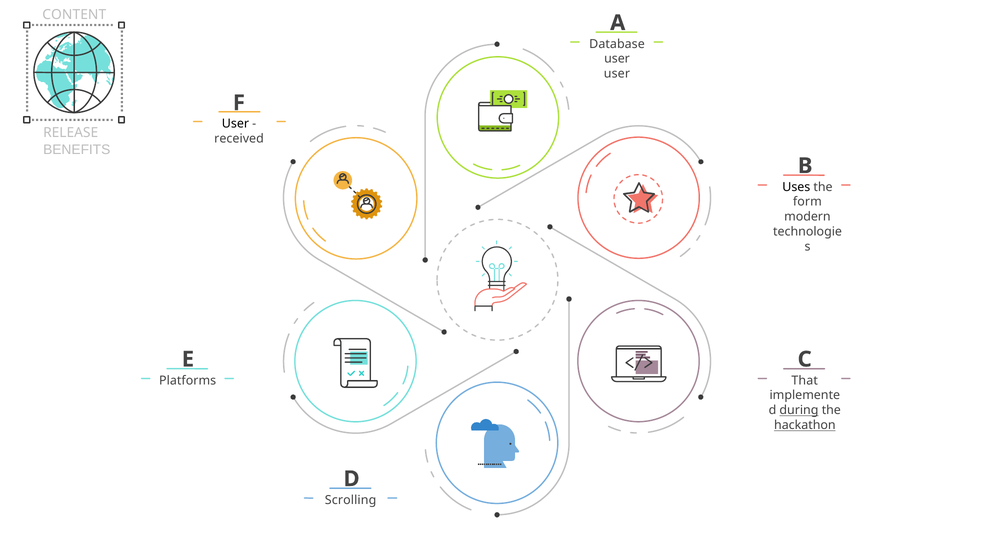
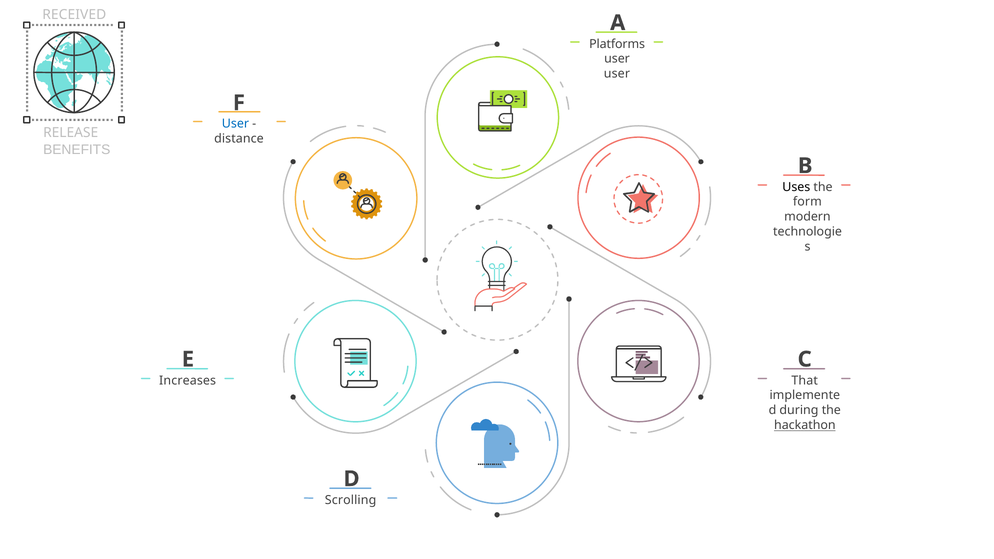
CONTENT: CONTENT -> RECEIVED
Database: Database -> Platforms
User at (235, 124) colour: black -> blue
received: received -> distance
Platforms: Platforms -> Increases
during underline: present -> none
